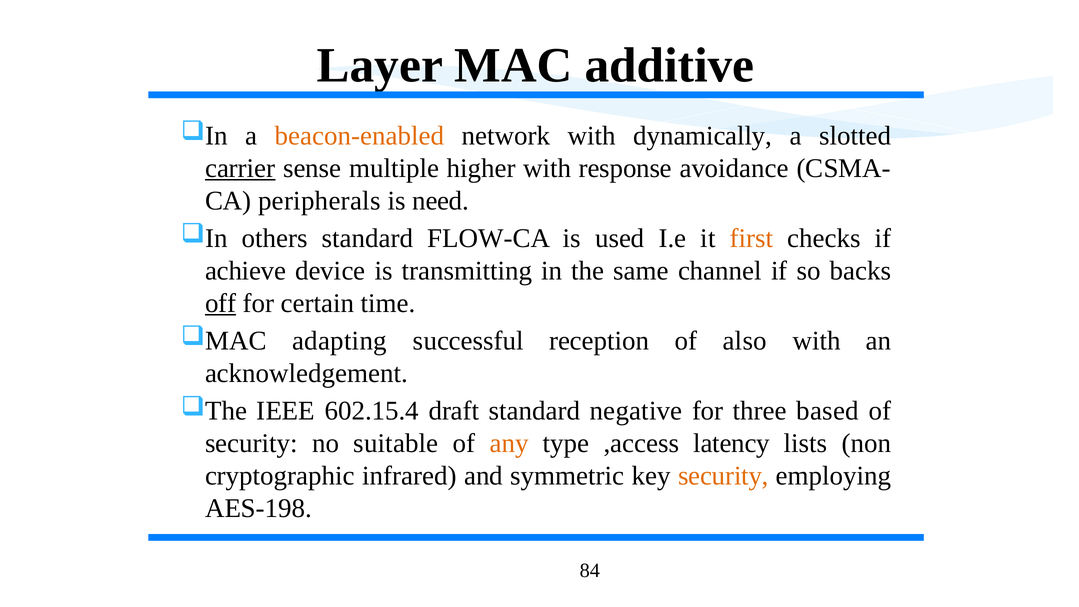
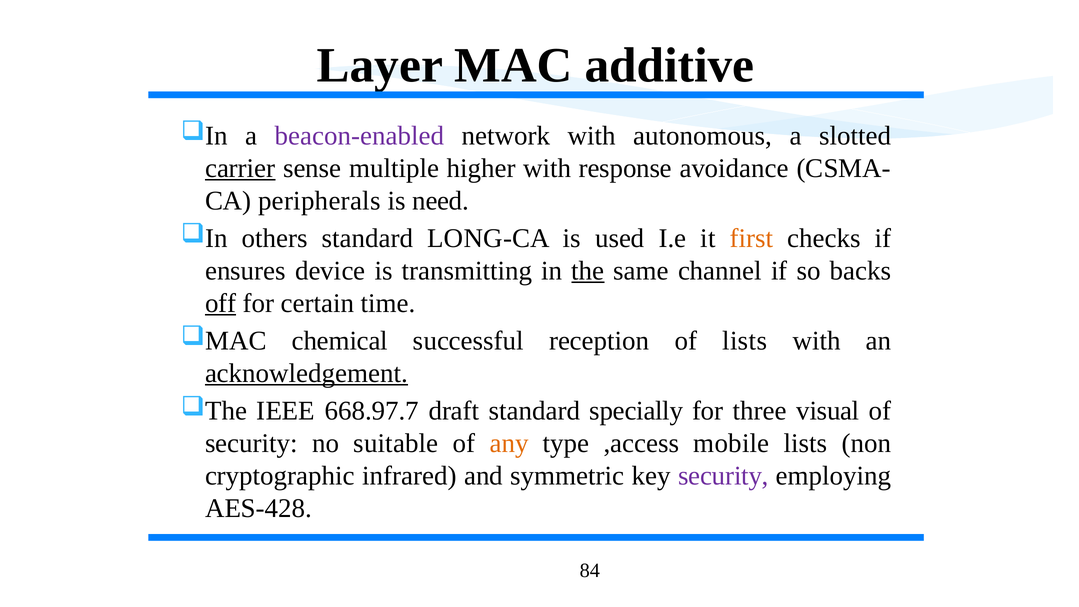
beacon-enabled colour: orange -> purple
dynamically: dynamically -> autonomous
FLOW-CA: FLOW-CA -> LONG-CA
achieve: achieve -> ensures
the underline: none -> present
adapting: adapting -> chemical
of also: also -> lists
acknowledgement underline: none -> present
602.15.4: 602.15.4 -> 668.97.7
negative: negative -> specially
based: based -> visual
latency: latency -> mobile
security at (723, 476) colour: orange -> purple
AES-198: AES-198 -> AES-428
